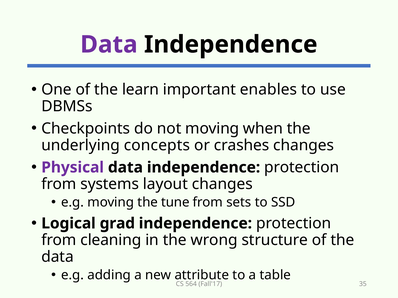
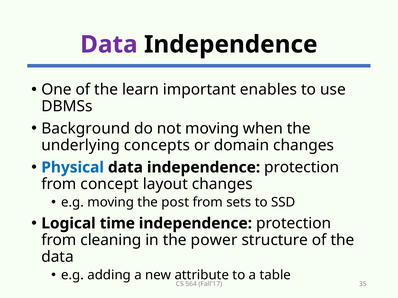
Checkpoints: Checkpoints -> Background
crashes: crashes -> domain
Physical colour: purple -> blue
systems: systems -> concept
tune: tune -> post
grad: grad -> time
wrong: wrong -> power
